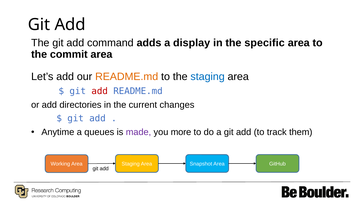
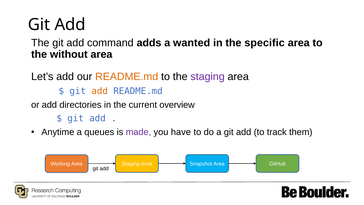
display: display -> wanted
commit: commit -> without
staging at (208, 77) colour: blue -> purple
add at (100, 91) colour: red -> orange
changes: changes -> overview
more: more -> have
